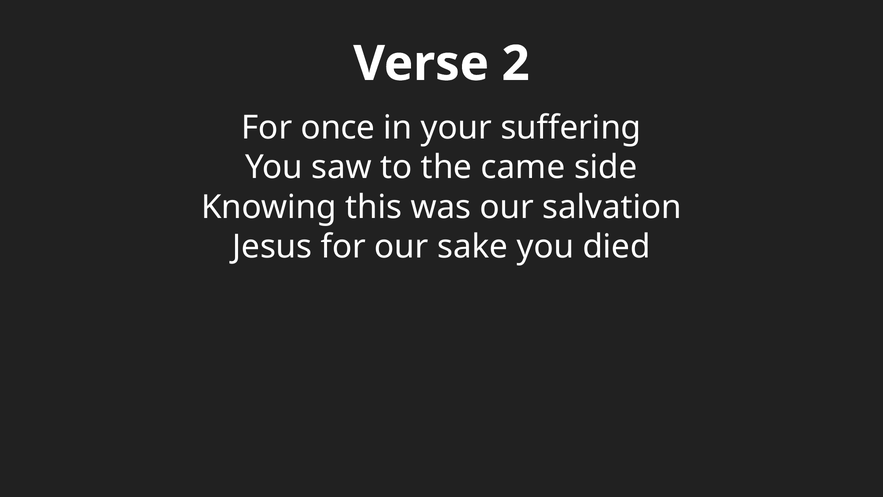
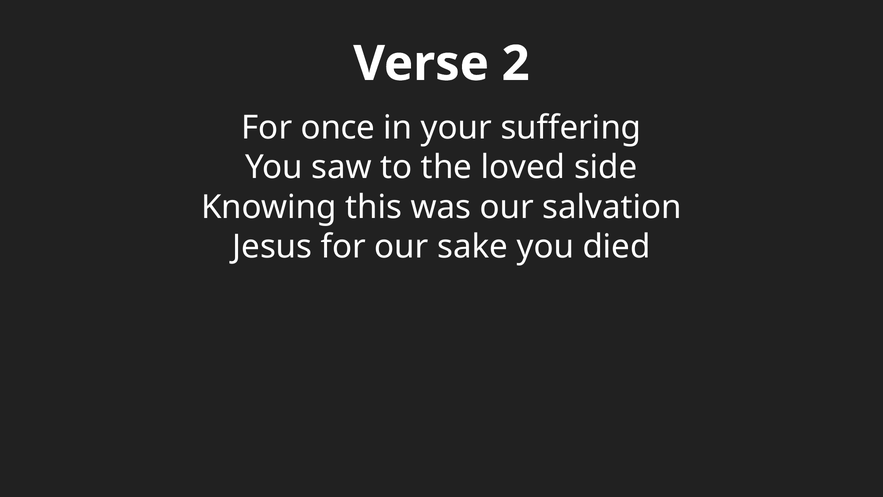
came: came -> loved
